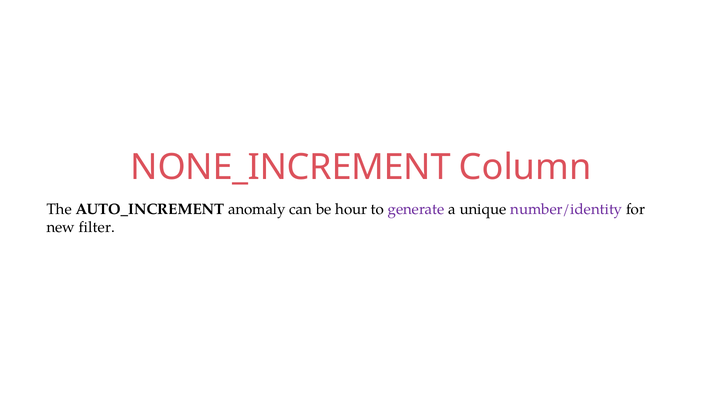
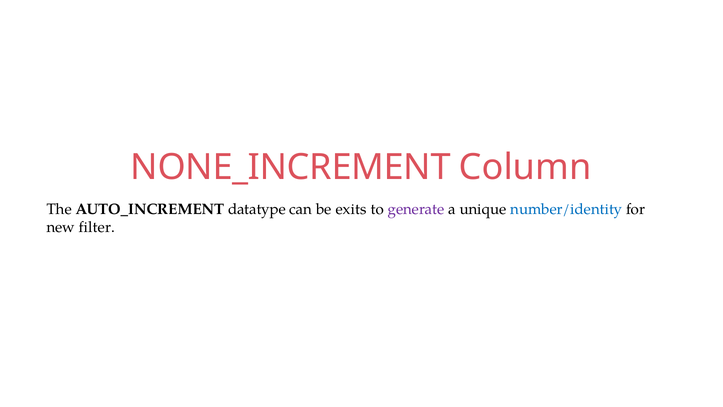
anomaly: anomaly -> datatype
hour: hour -> exits
number/identity colour: purple -> blue
